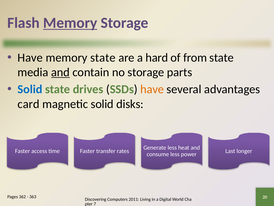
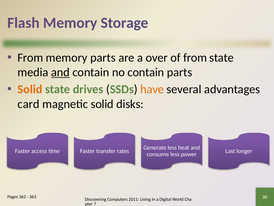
Memory at (70, 23) underline: present -> none
Have at (30, 57): Have -> From
memory state: state -> parts
hard: hard -> over
no storage: storage -> contain
Solid at (30, 89) colour: blue -> orange
